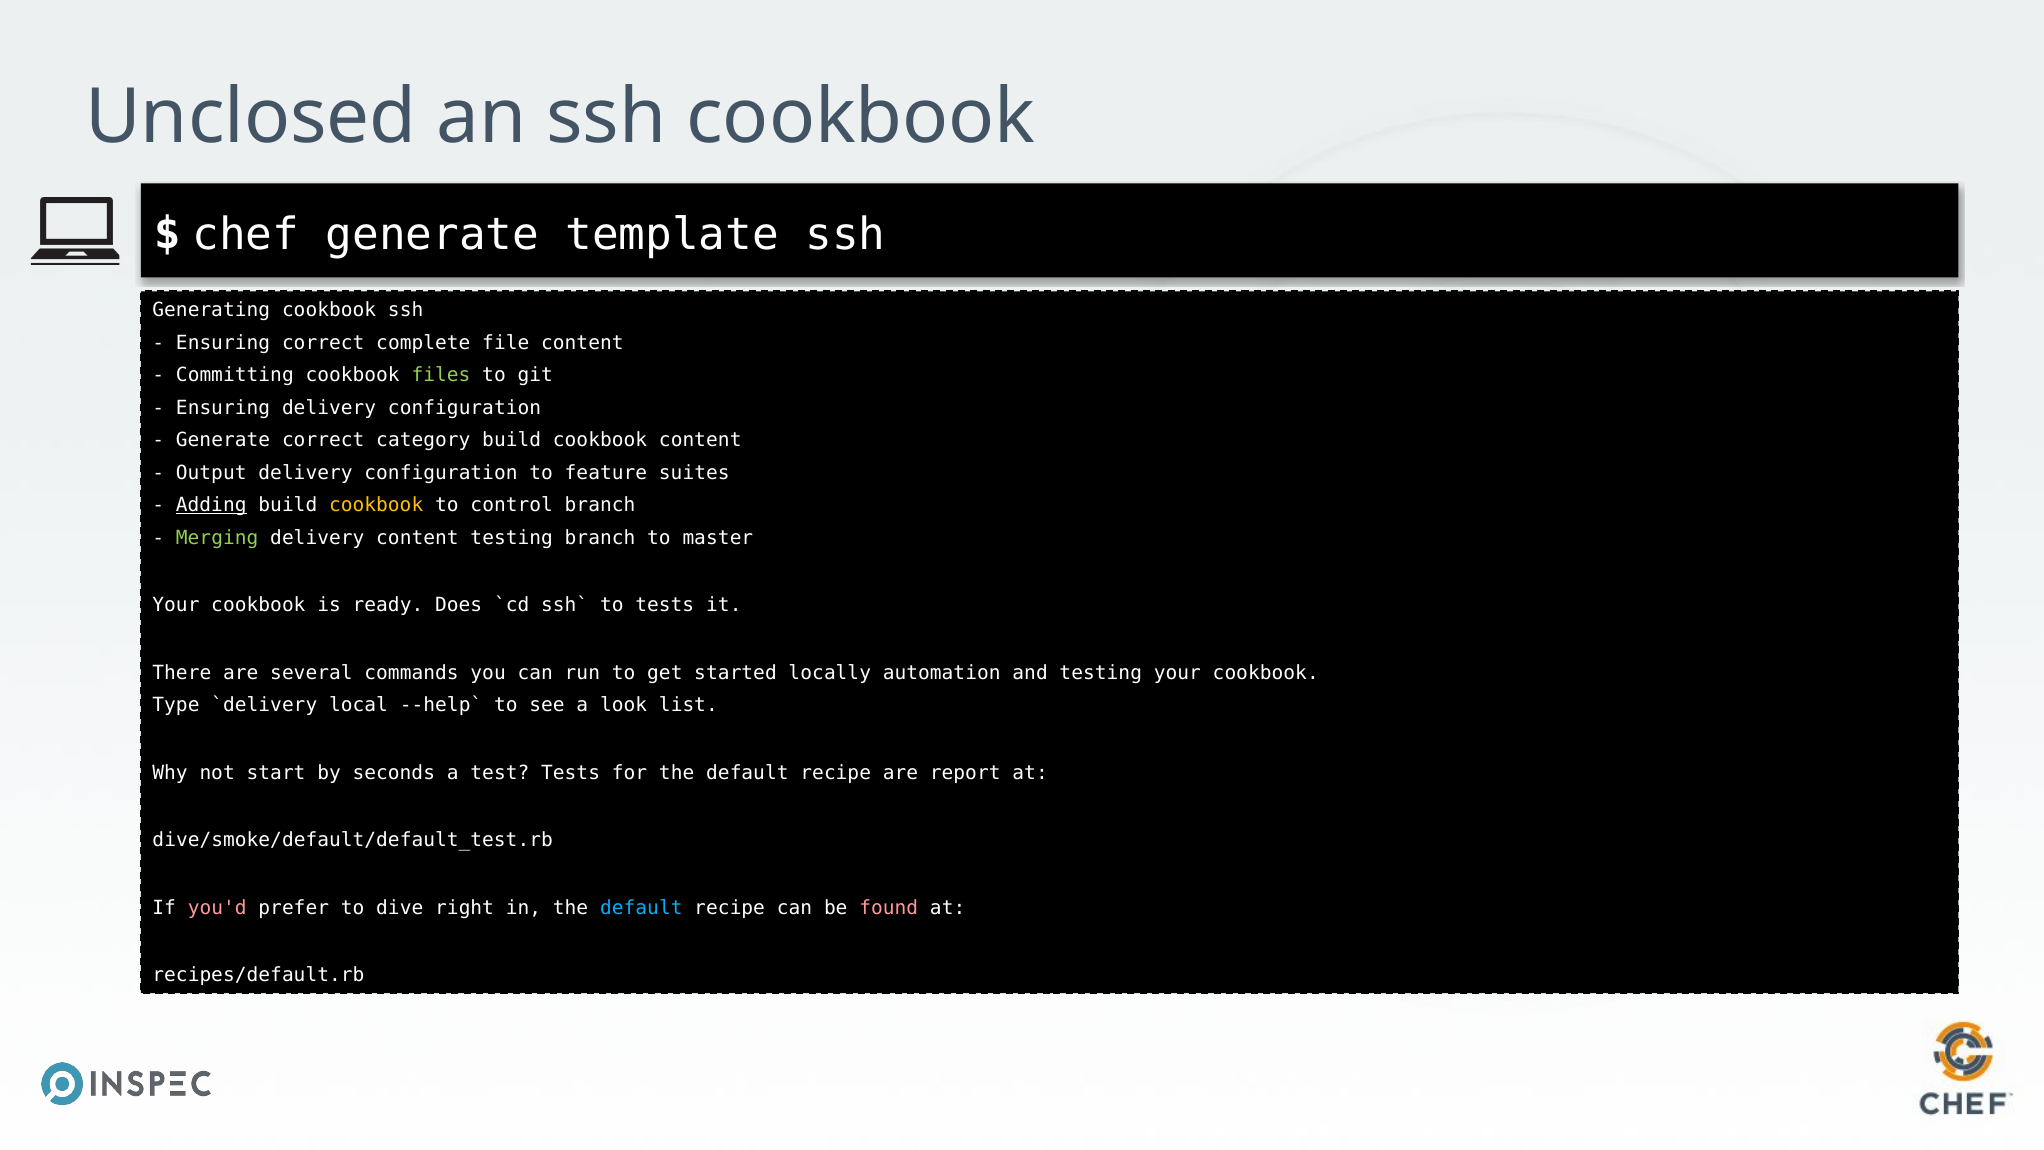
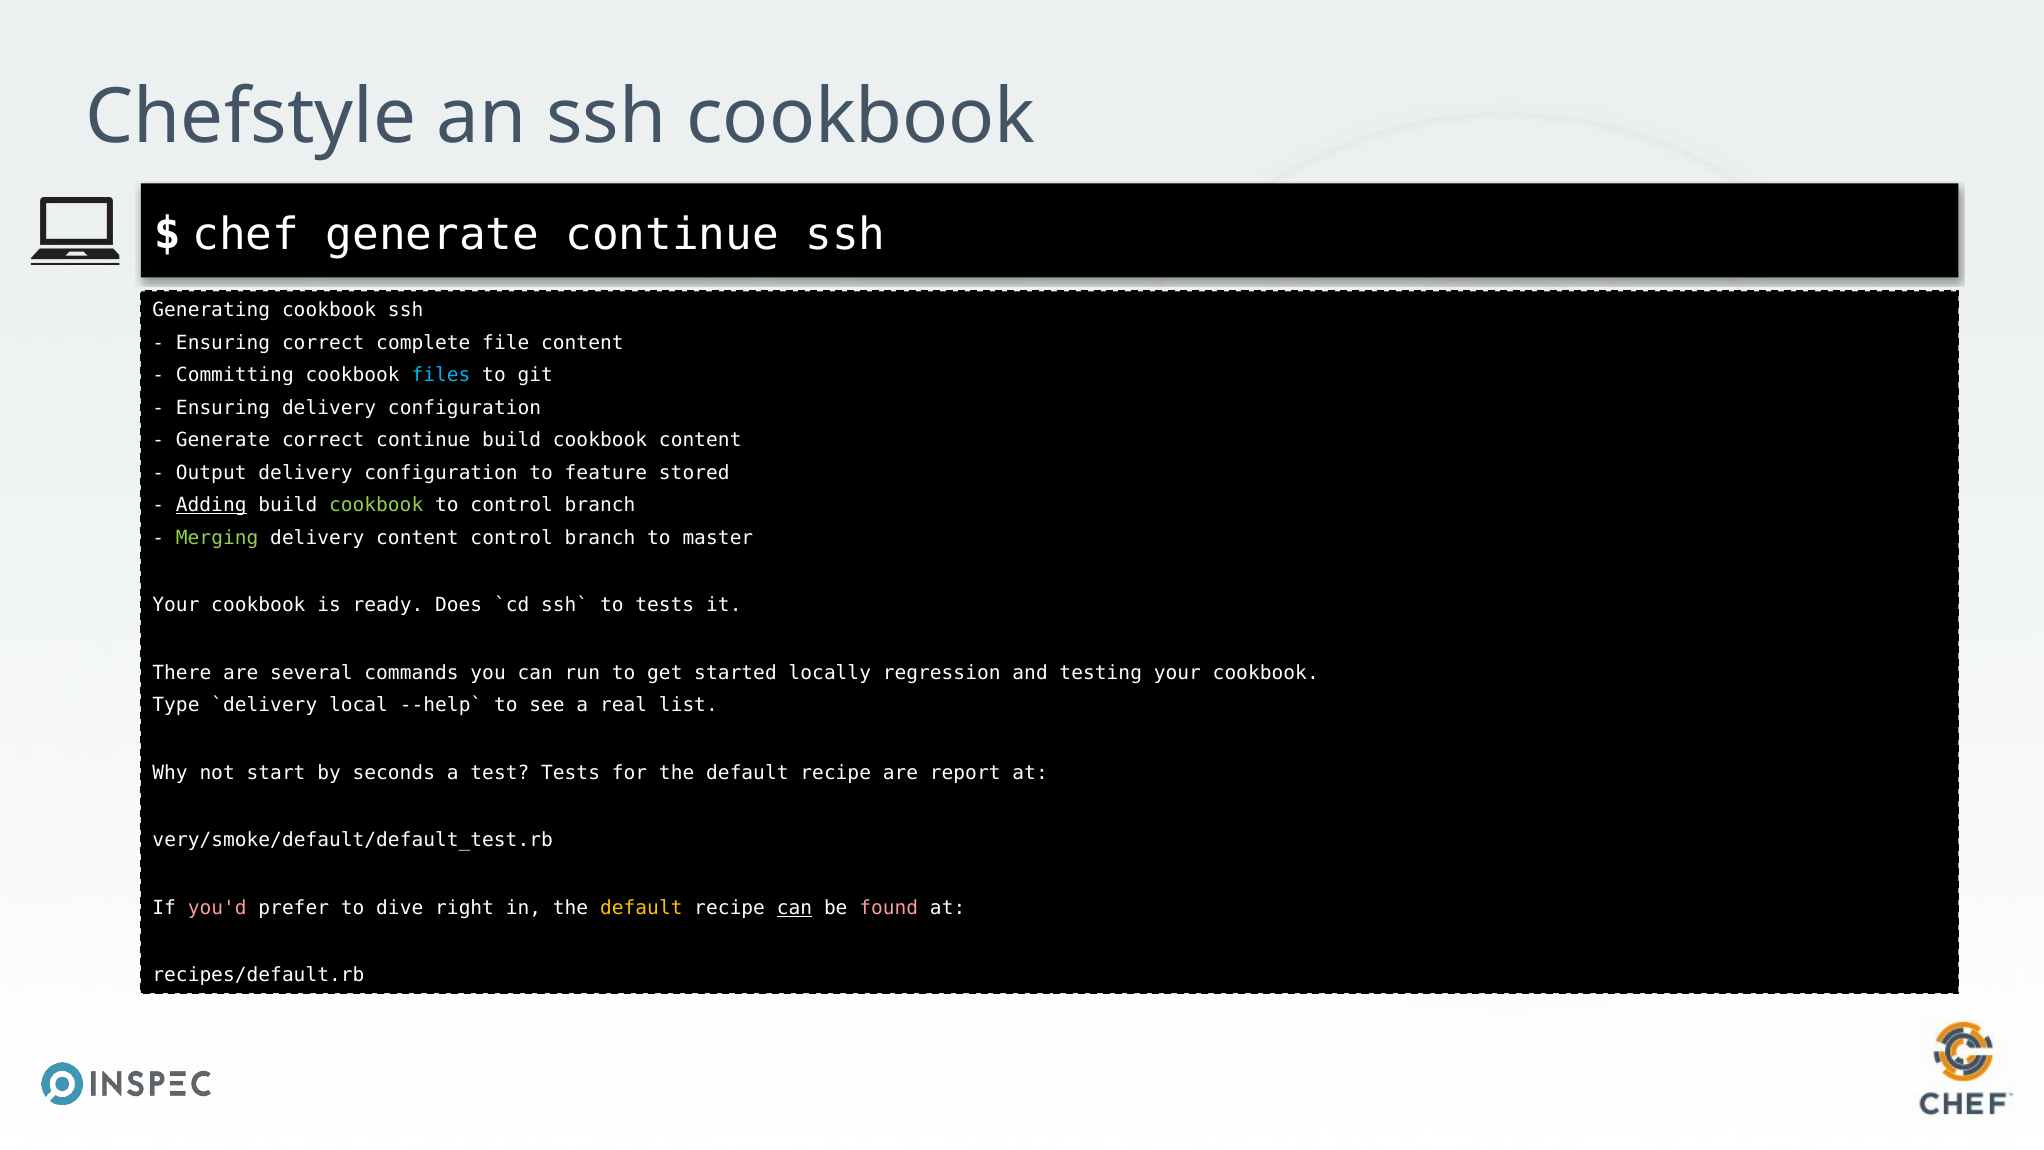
Unclosed: Unclosed -> Chefstyle
generate template: template -> continue
files colour: light green -> light blue
correct category: category -> continue
suites: suites -> stored
cookbook at (376, 505) colour: yellow -> light green
content testing: testing -> control
automation: automation -> regression
look: look -> real
dive/smoke/default/default_test.rb: dive/smoke/default/default_test.rb -> very/smoke/default/default_test.rb
default at (641, 908) colour: light blue -> yellow
can at (794, 908) underline: none -> present
